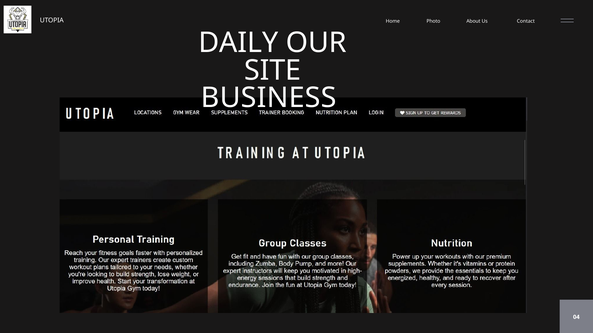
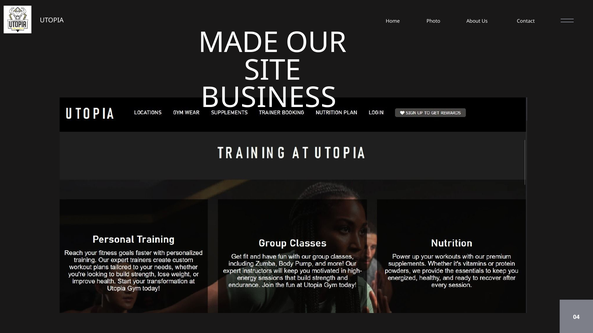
DAILY: DAILY -> MADE
